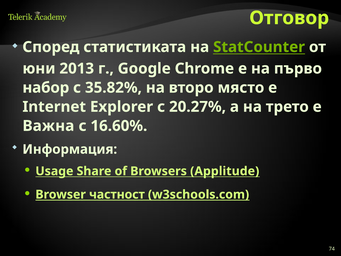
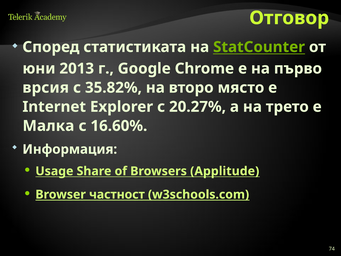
набор: набор -> врсия
Важна: Важна -> Малка
